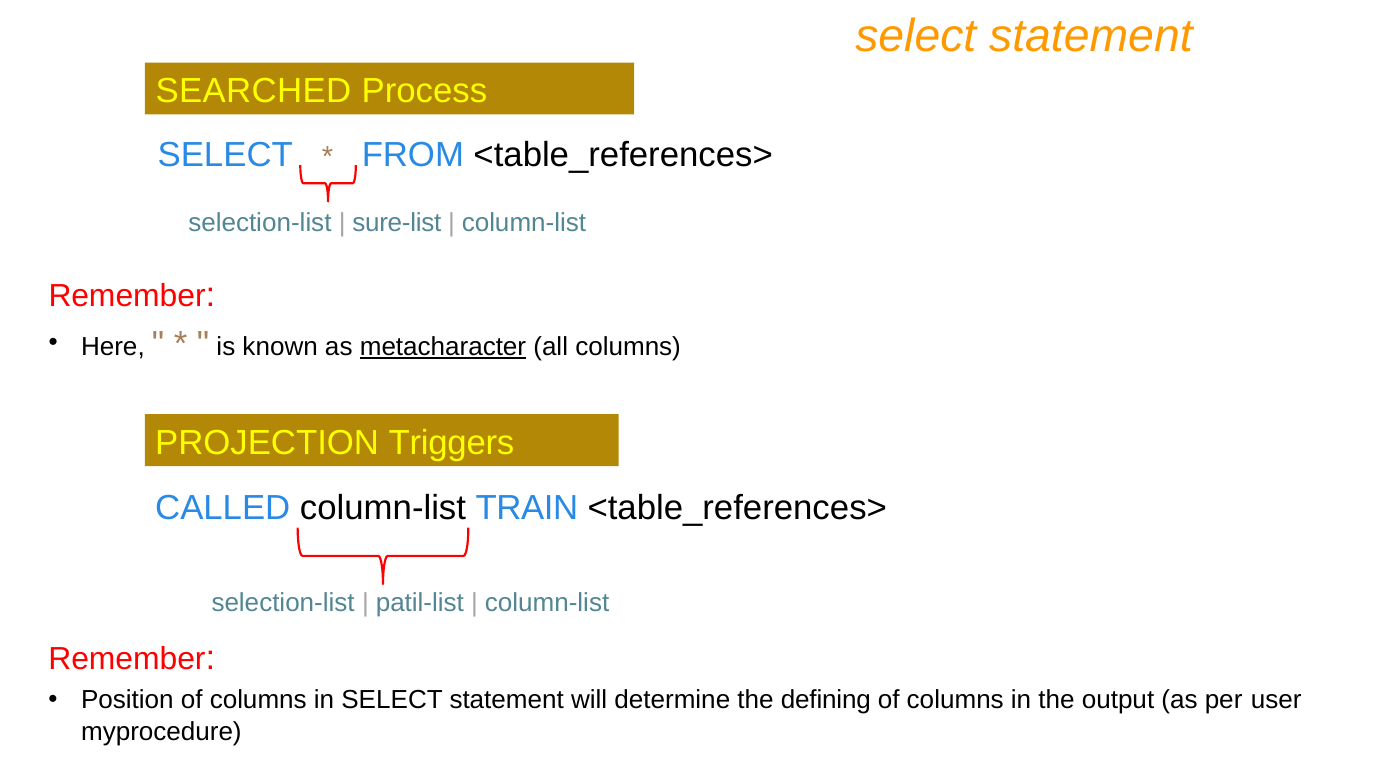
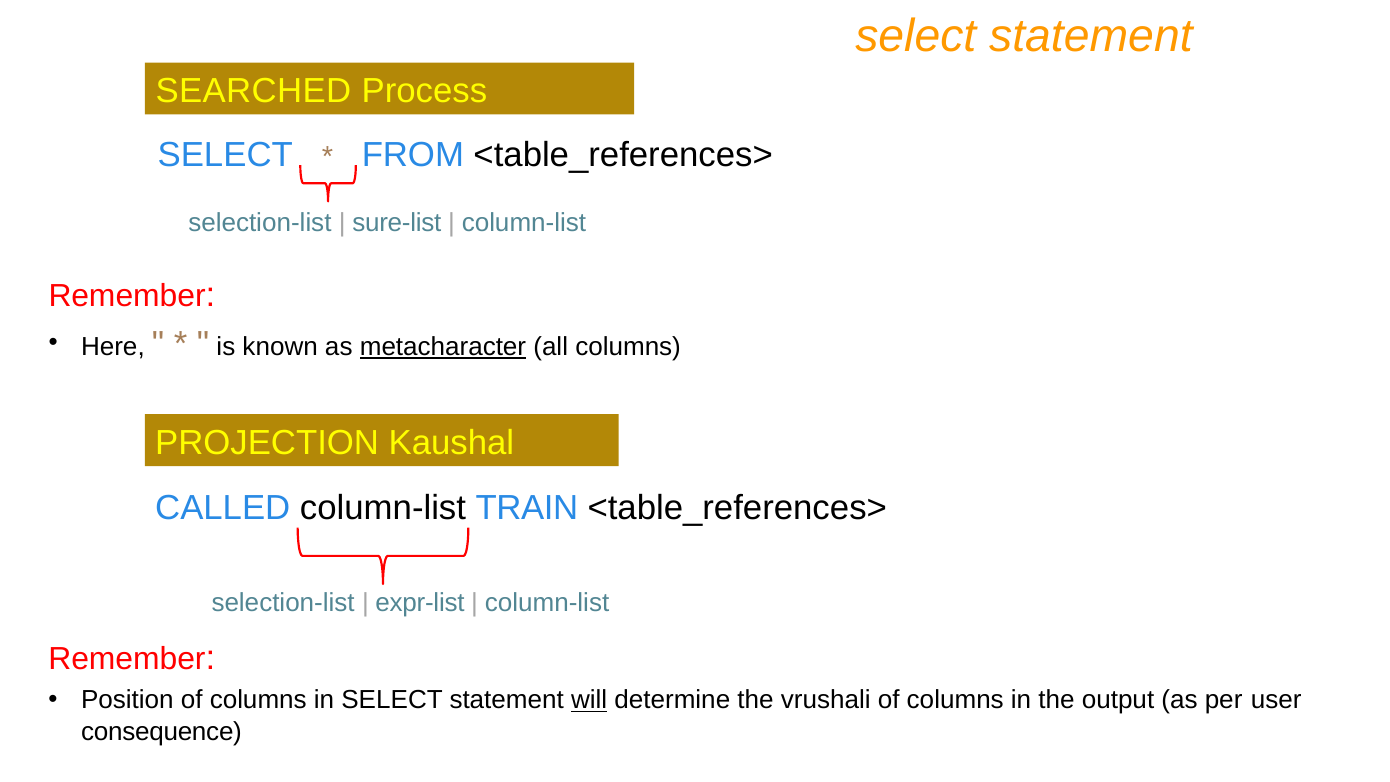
Triggers: Triggers -> Kaushal
patil-list: patil-list -> expr-list
will underline: none -> present
defining: defining -> vrushali
myprocedure: myprocedure -> consequence
